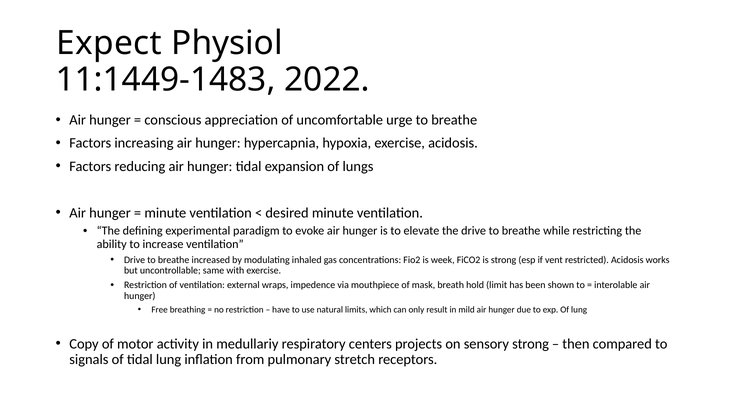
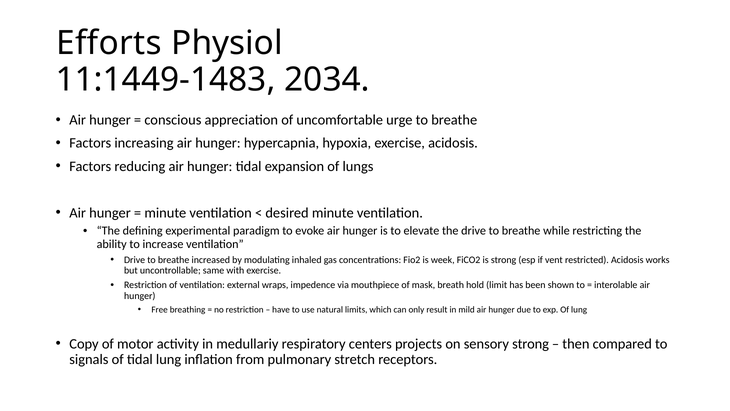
Expect: Expect -> Efforts
2022: 2022 -> 2034
